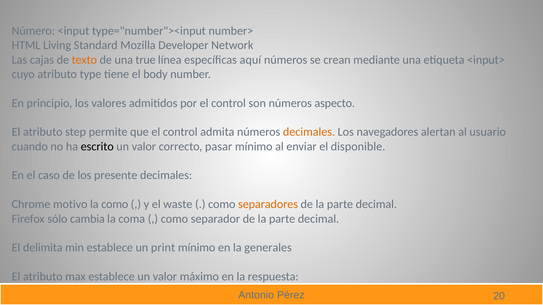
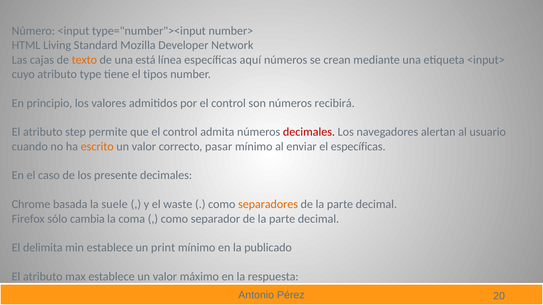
true: true -> está
body: body -> tipos
aspecto: aspecto -> recibirá
decimales at (309, 132) colour: orange -> red
escrito colour: black -> orange
el disponible: disponible -> específicas
motivo: motivo -> basada
la como: como -> suele
generales: generales -> publicado
